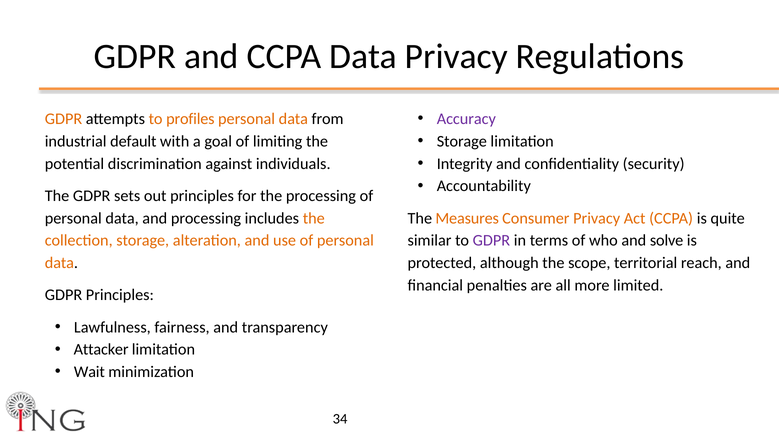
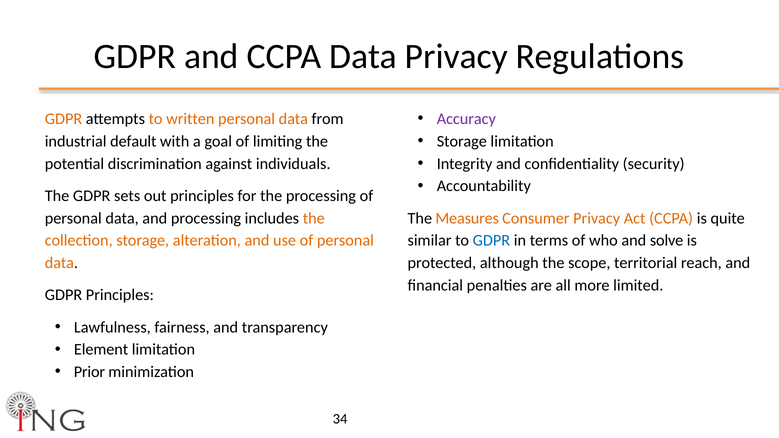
profiles: profiles -> written
GDPR at (491, 241) colour: purple -> blue
Attacker: Attacker -> Element
Wait: Wait -> Prior
